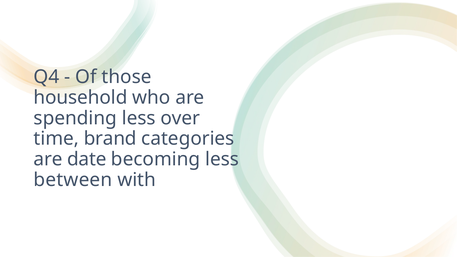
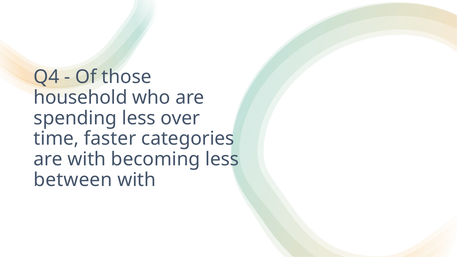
brand: brand -> faster
are date: date -> with
